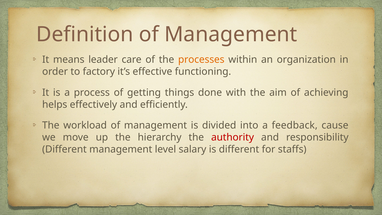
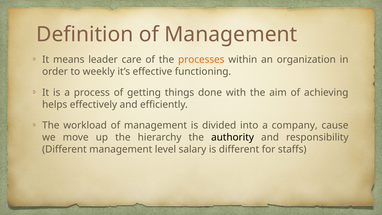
factory: factory -> weekly
feedback: feedback -> company
authority colour: red -> black
